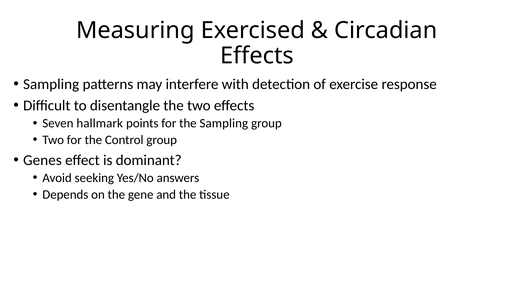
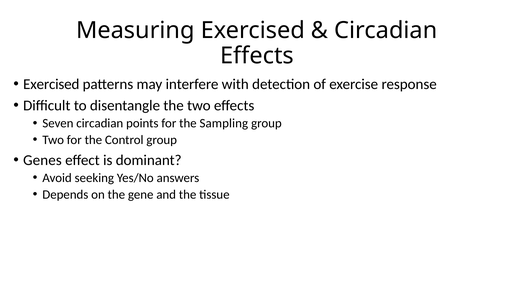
Sampling at (51, 84): Sampling -> Exercised
Seven hallmark: hallmark -> circadian
